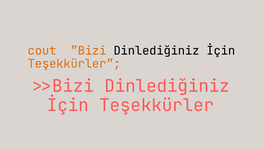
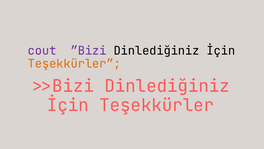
cout<<”Bizi colour: orange -> purple
